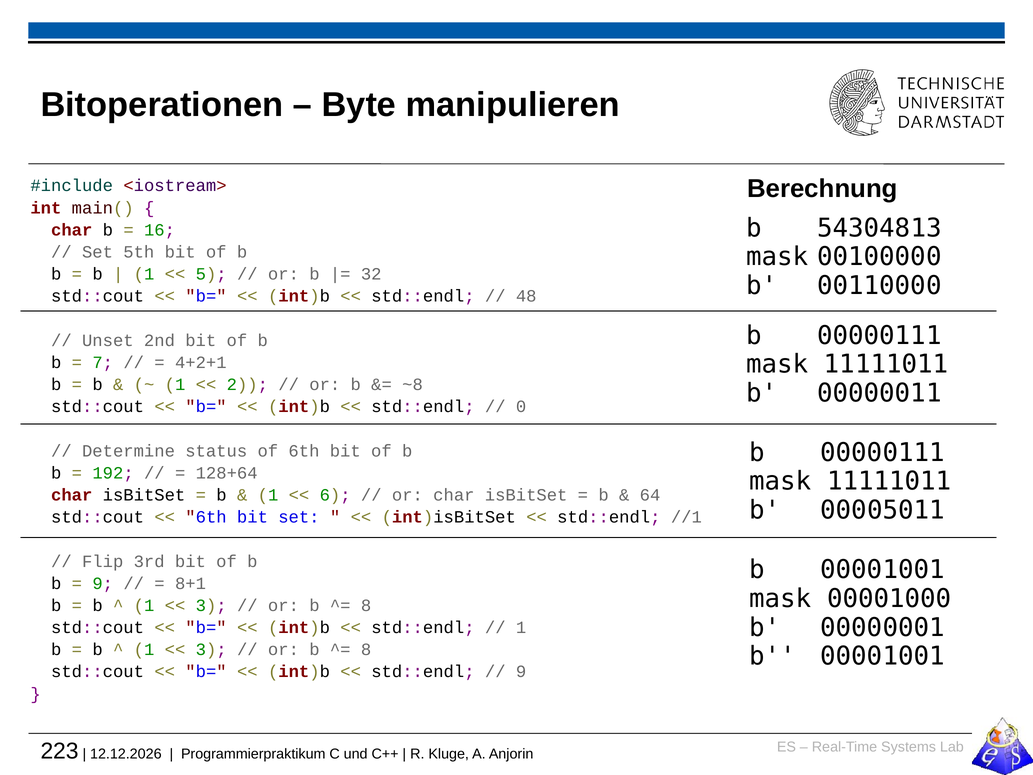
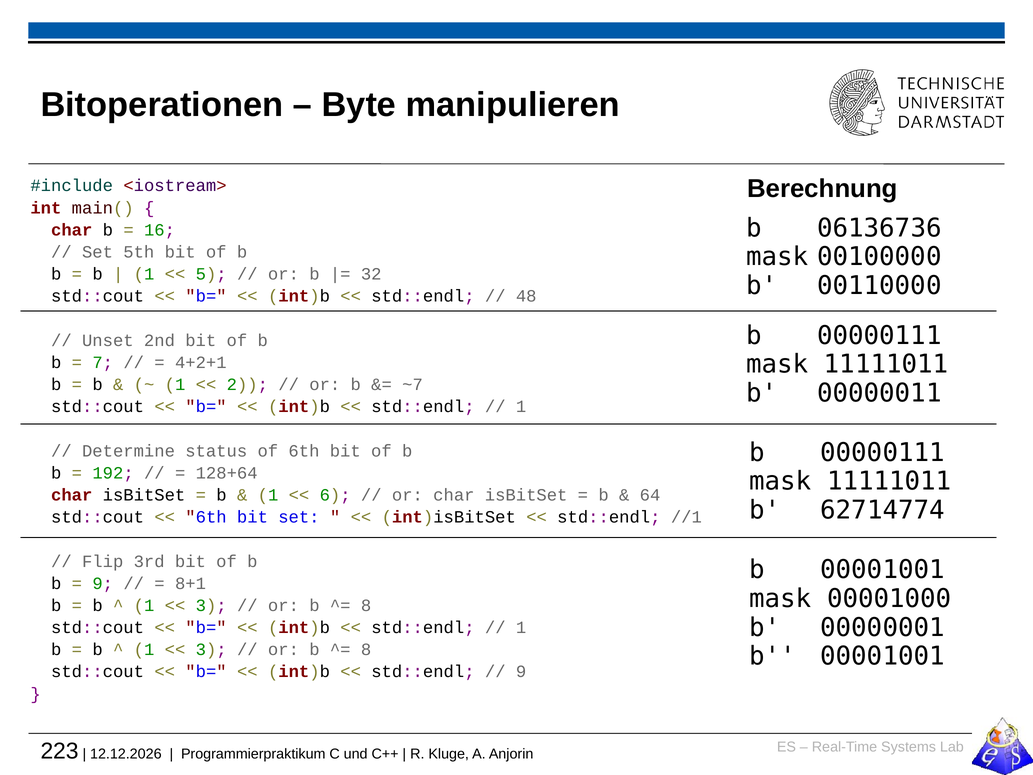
54304813: 54304813 -> 06136736
~8: ~8 -> ~7
0 at (521, 407): 0 -> 1
00005011: 00005011 -> 62714774
